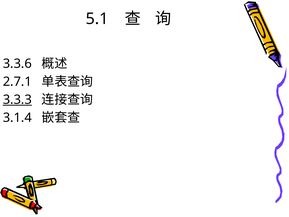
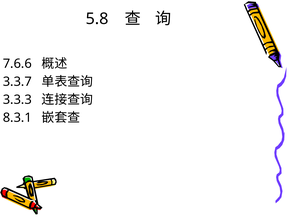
5.1: 5.1 -> 5.8
3.3.6: 3.3.6 -> 7.6.6
2.7.1: 2.7.1 -> 3.3.7
3.3.3 underline: present -> none
3.1.4: 3.1.4 -> 8.3.1
